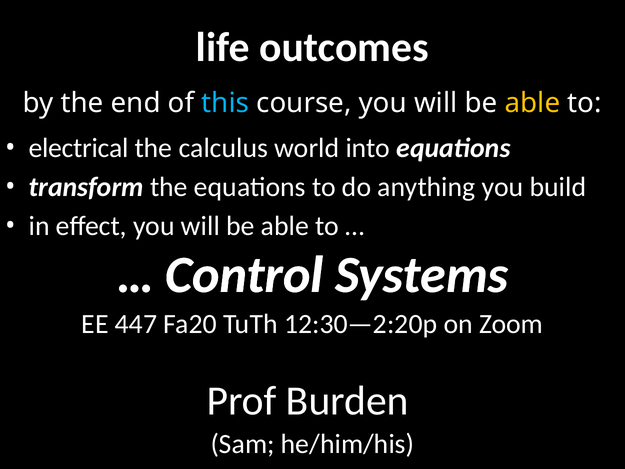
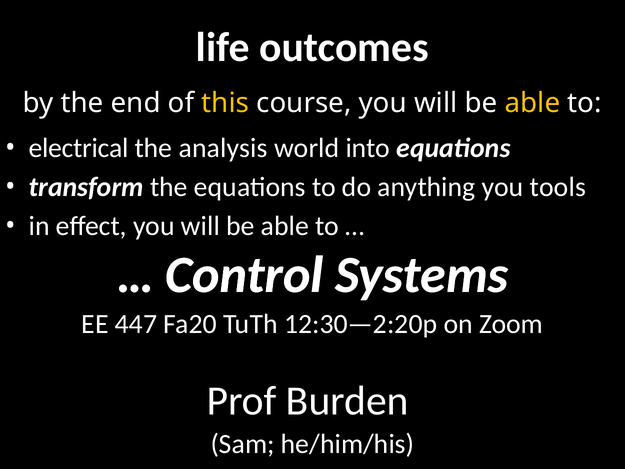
this colour: light blue -> yellow
calculus: calculus -> analysis
build: build -> tools
